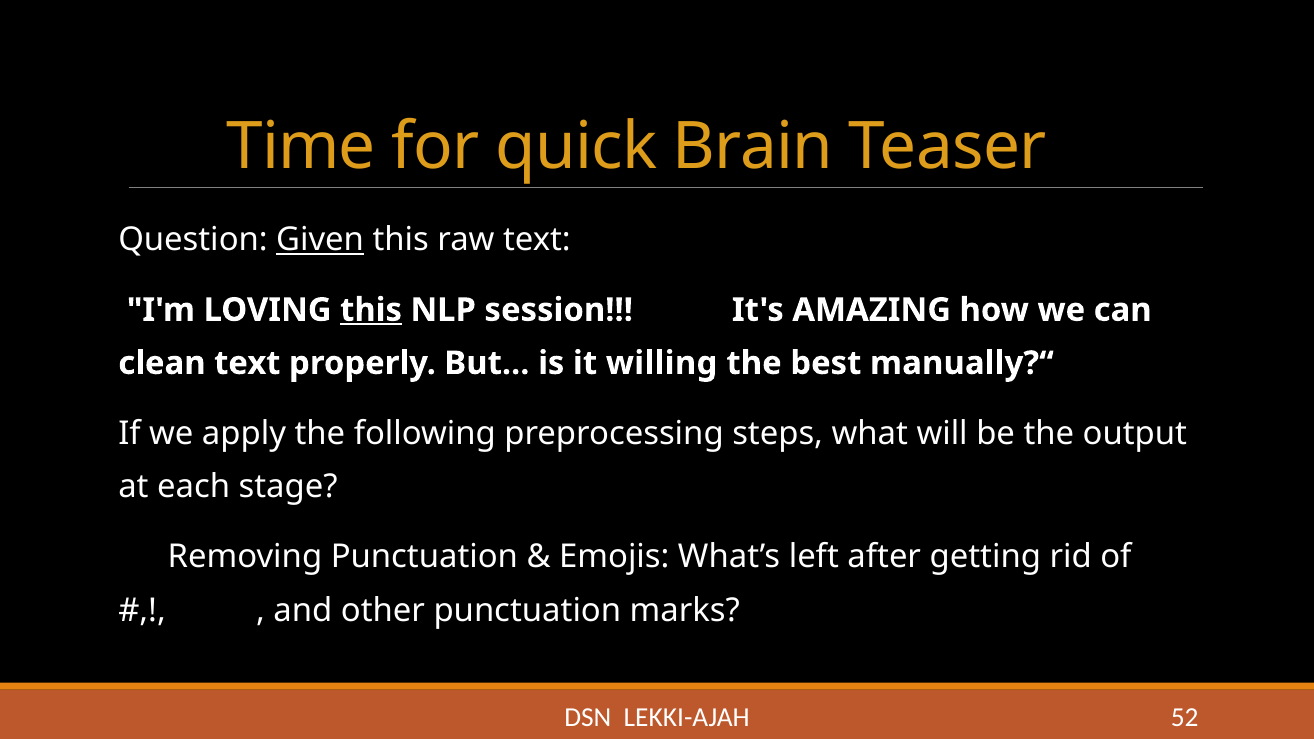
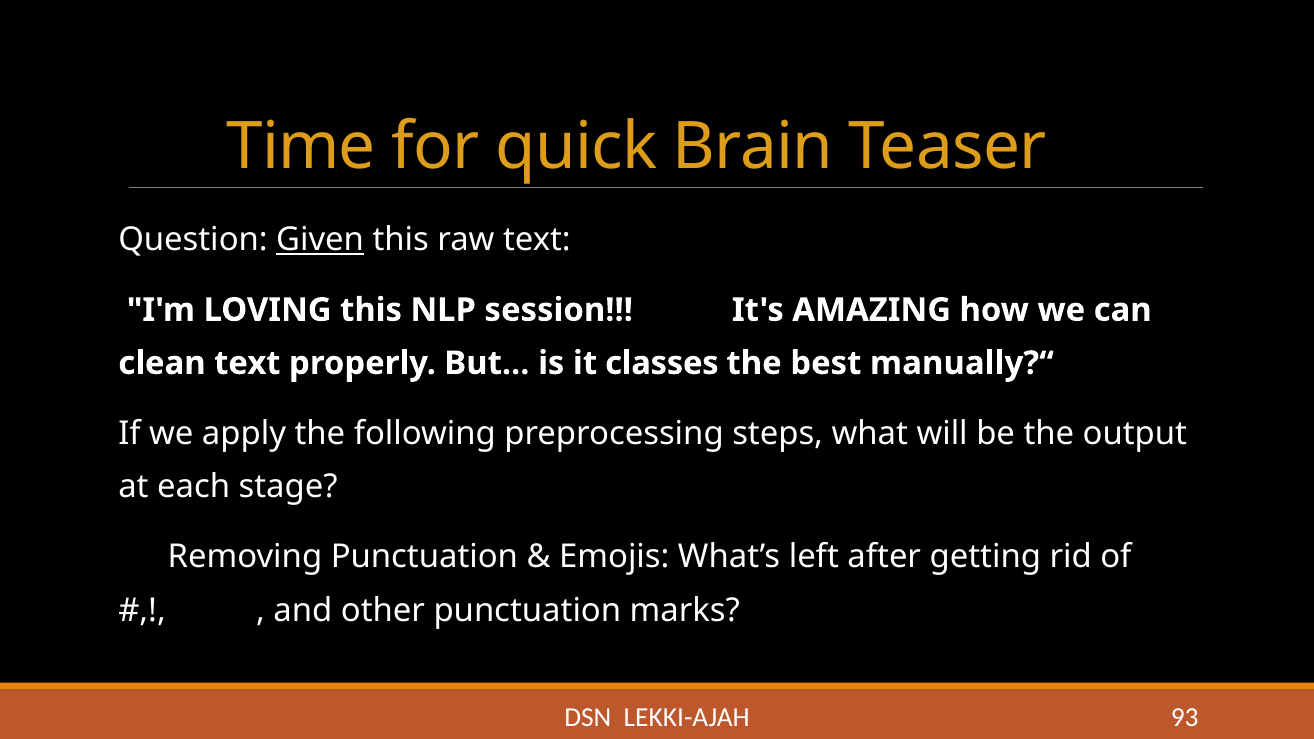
this at (371, 310) underline: present -> none
willing: willing -> classes
52: 52 -> 93
